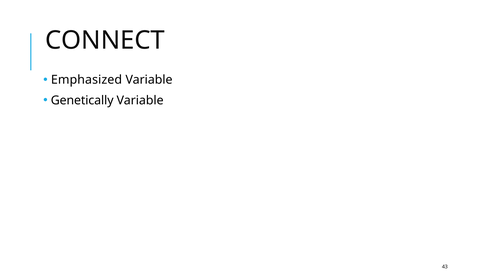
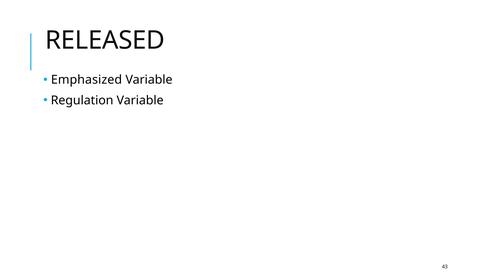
CONNECT: CONNECT -> RELEASED
Genetically: Genetically -> Regulation
